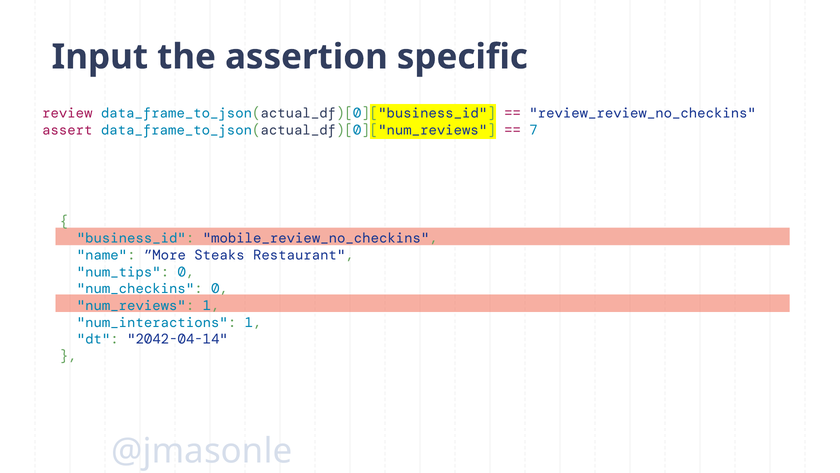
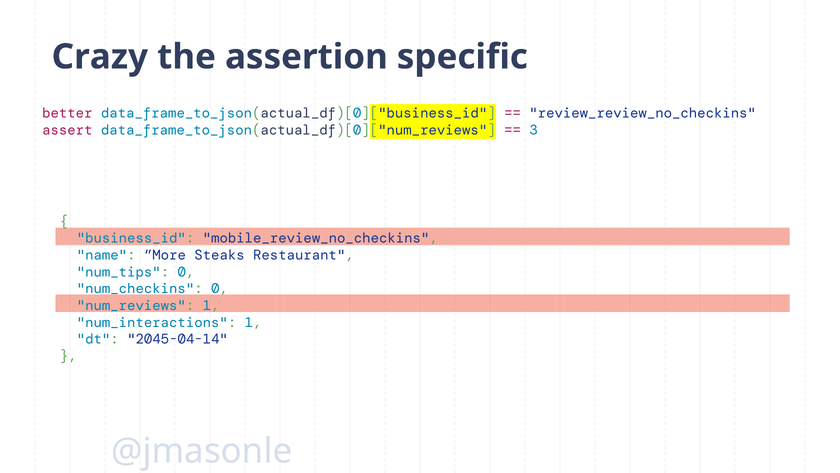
Input: Input -> Crazy
review: review -> better
7: 7 -> 3
2042-04-14: 2042-04-14 -> 2045-04-14
